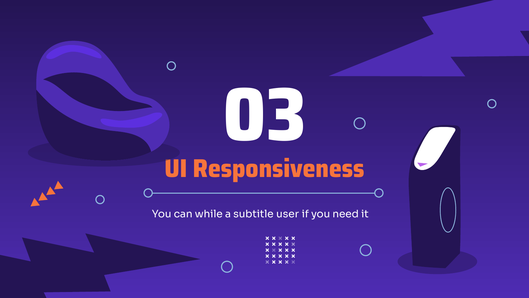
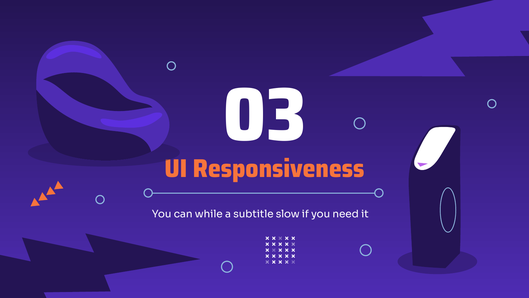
user: user -> slow
